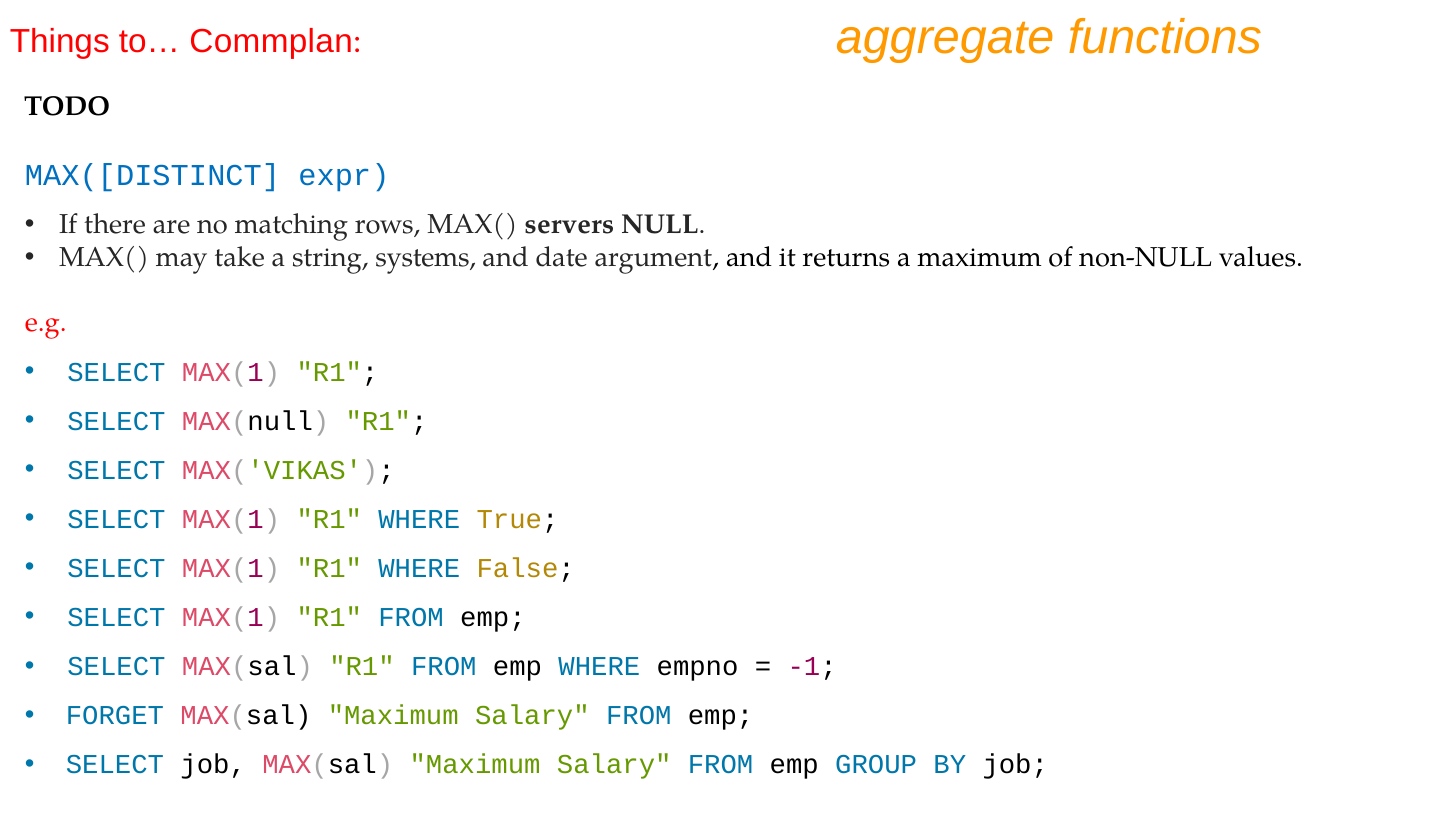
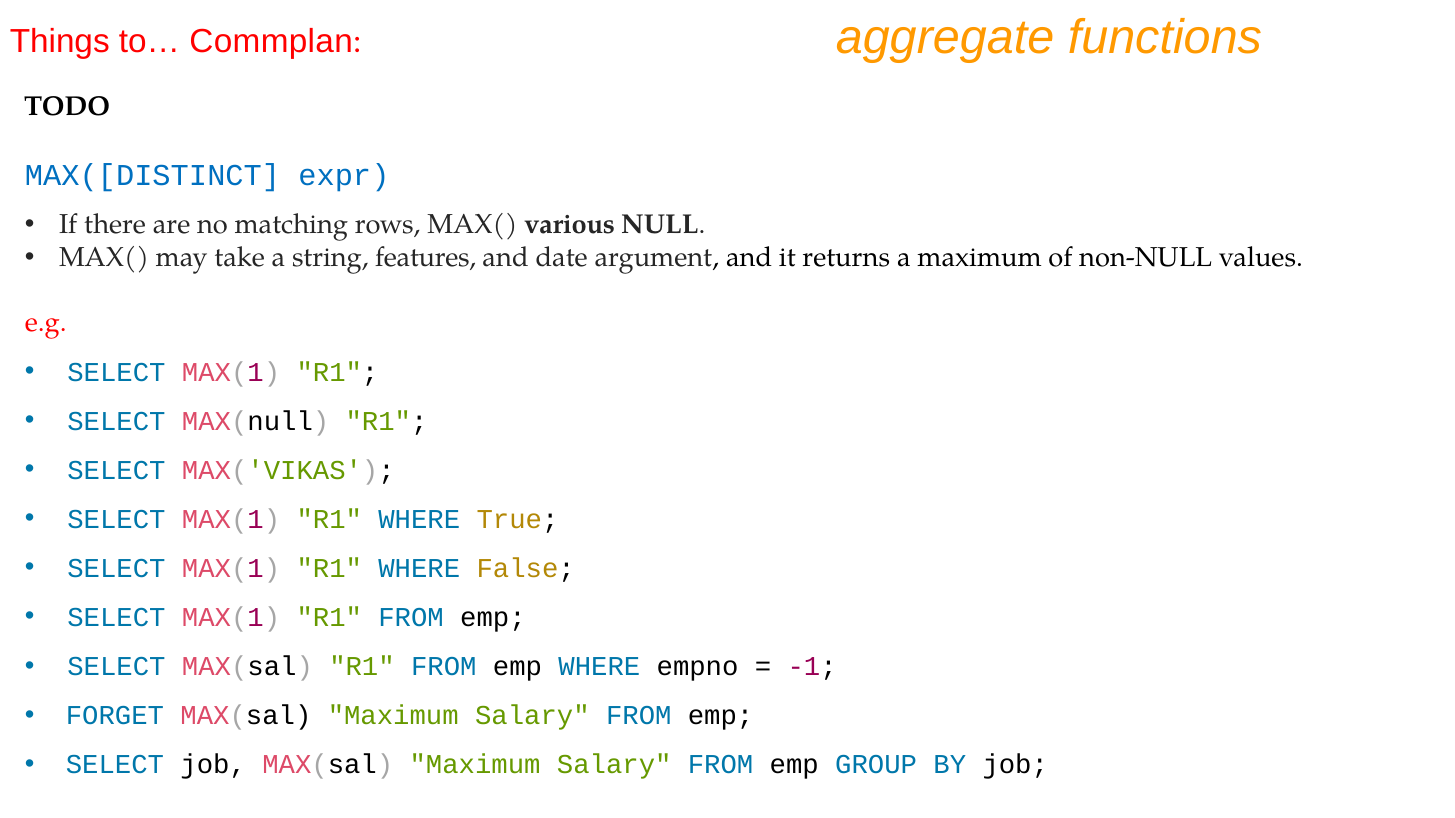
servers: servers -> various
systems: systems -> features
